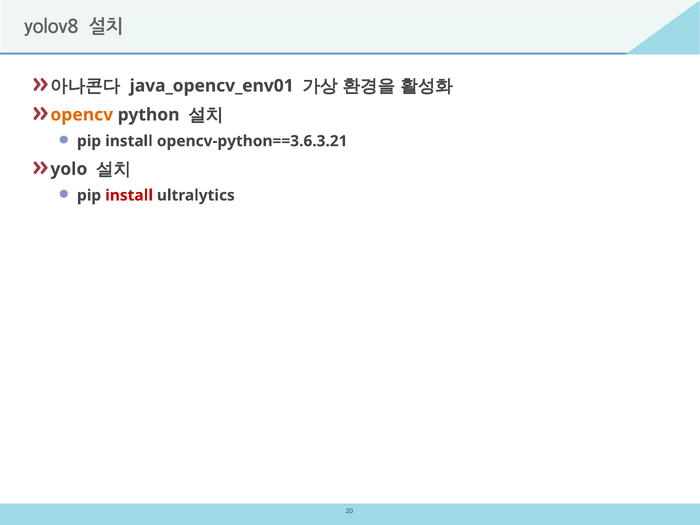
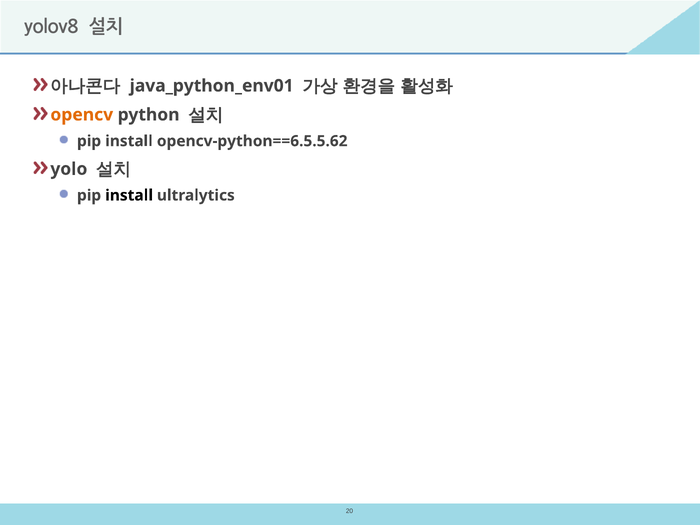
java_opencv_env01: java_opencv_env01 -> java_python_env01
opencv-python==3.6.3.21: opencv-python==3.6.3.21 -> opencv-python==6.5.5.62
install at (129, 195) colour: red -> black
